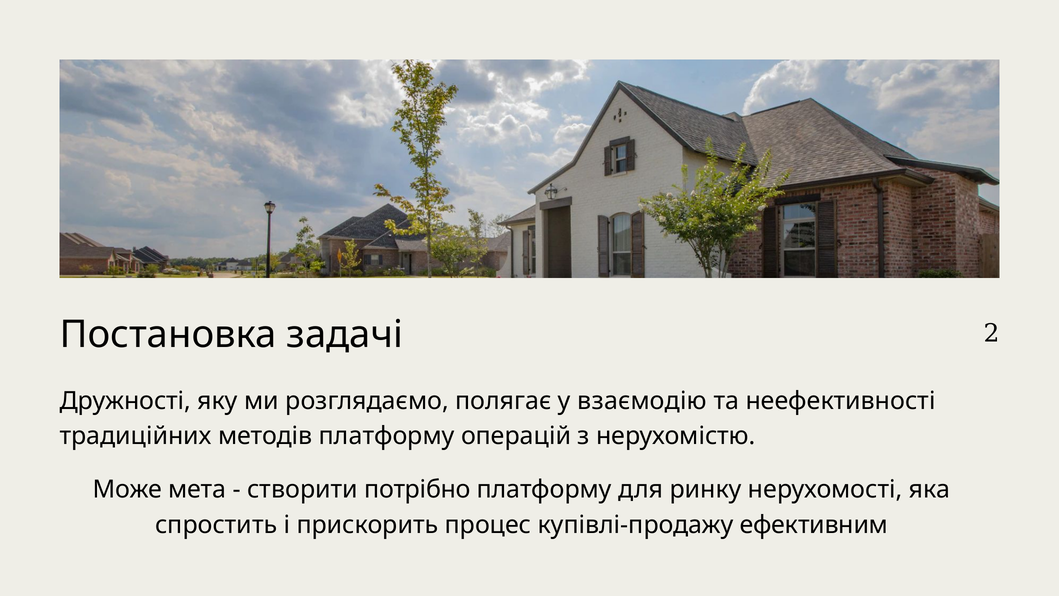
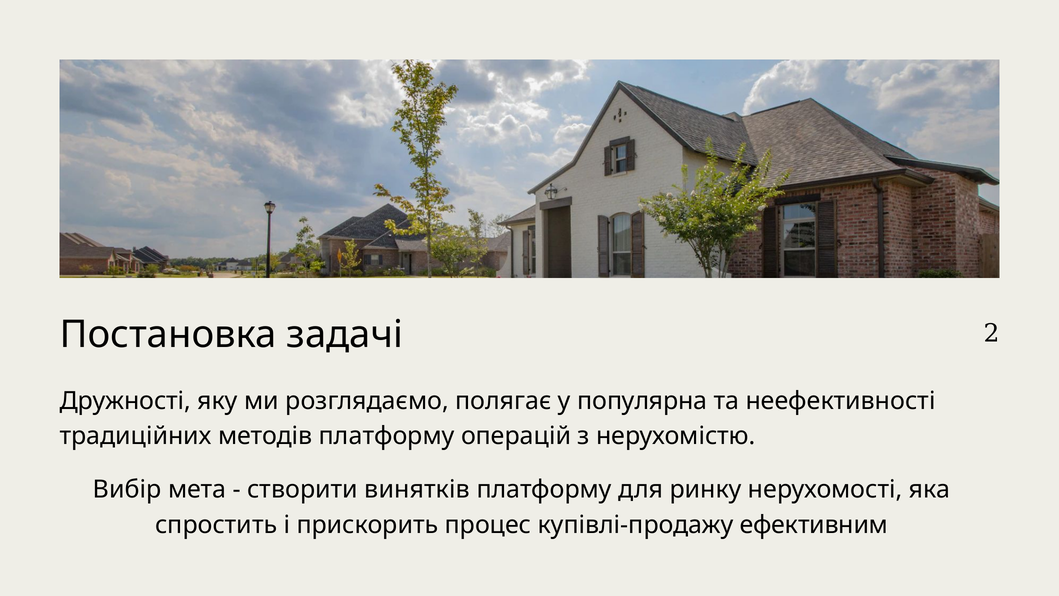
взаємодію: взаємодію -> популярна
Може: Може -> Вибір
потрібно: потрібно -> винятків
